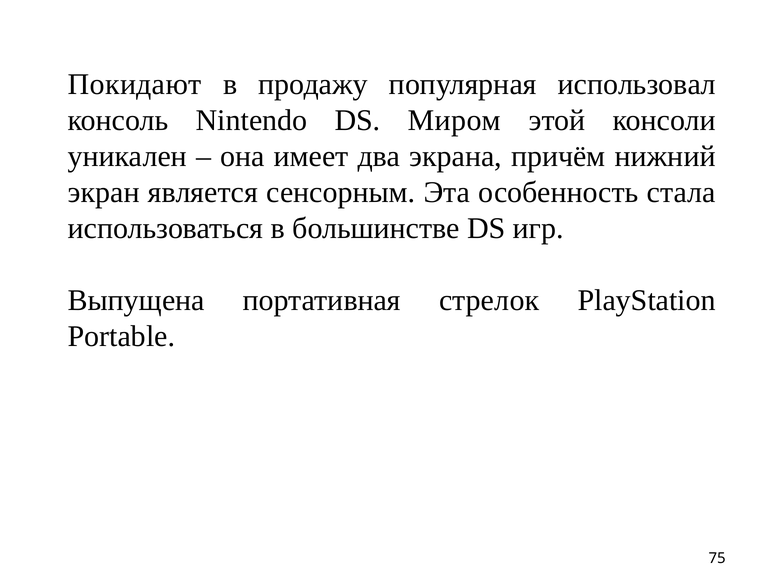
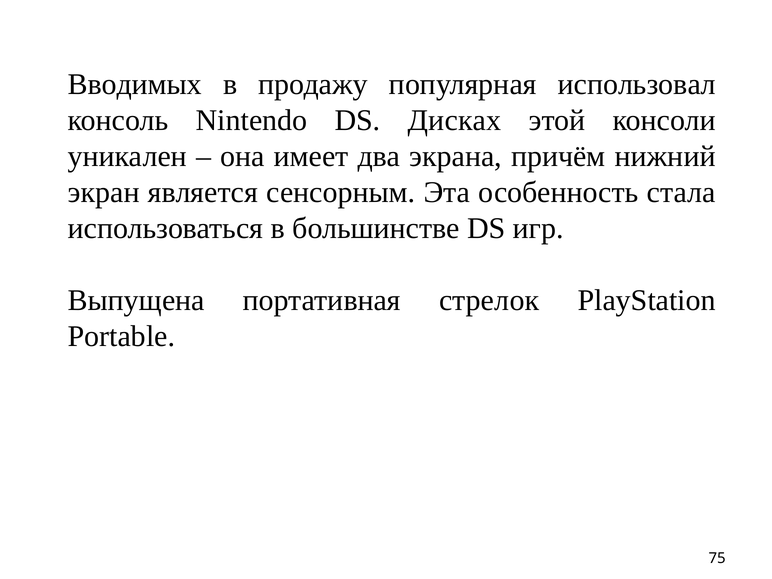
Покидают: Покидают -> Вводимых
Миром: Миром -> Дисках
